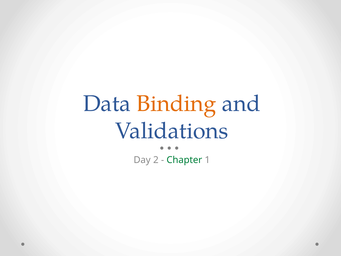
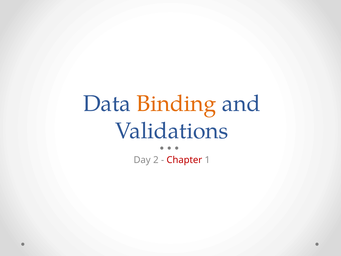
Chapter colour: green -> red
